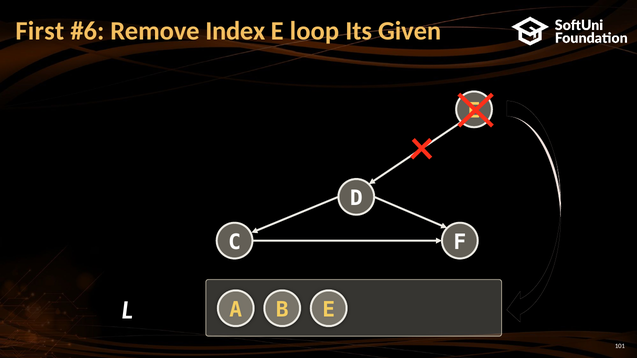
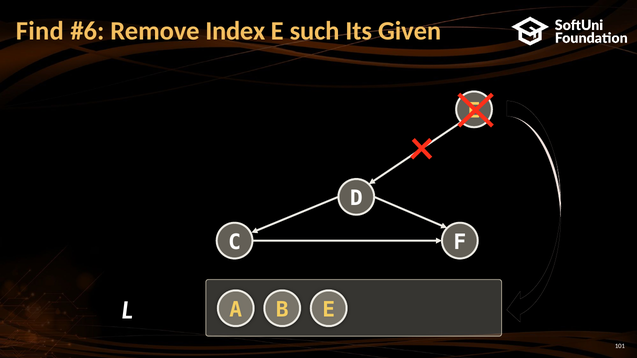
First: First -> Find
loop: loop -> such
